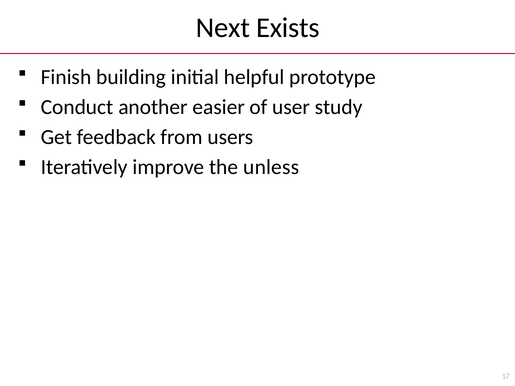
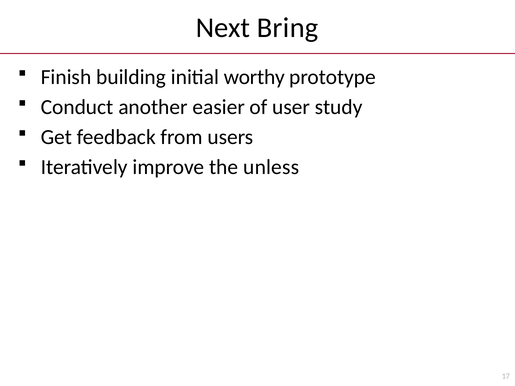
Exists: Exists -> Bring
helpful: helpful -> worthy
